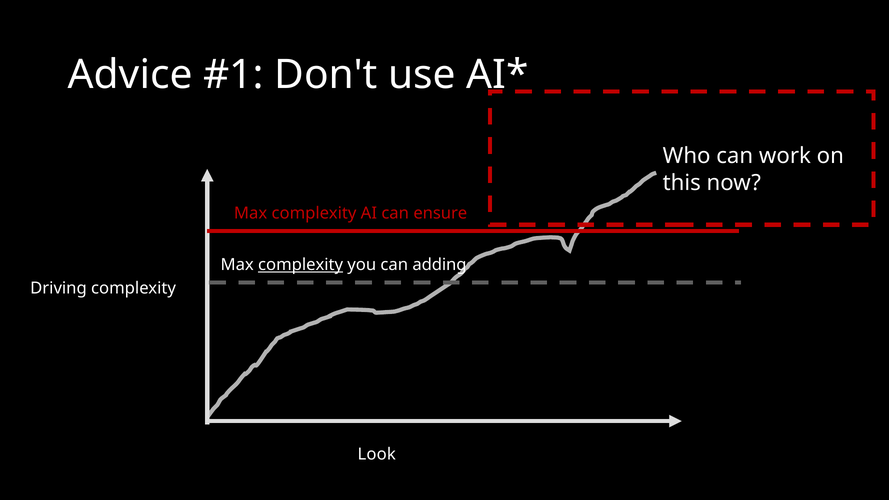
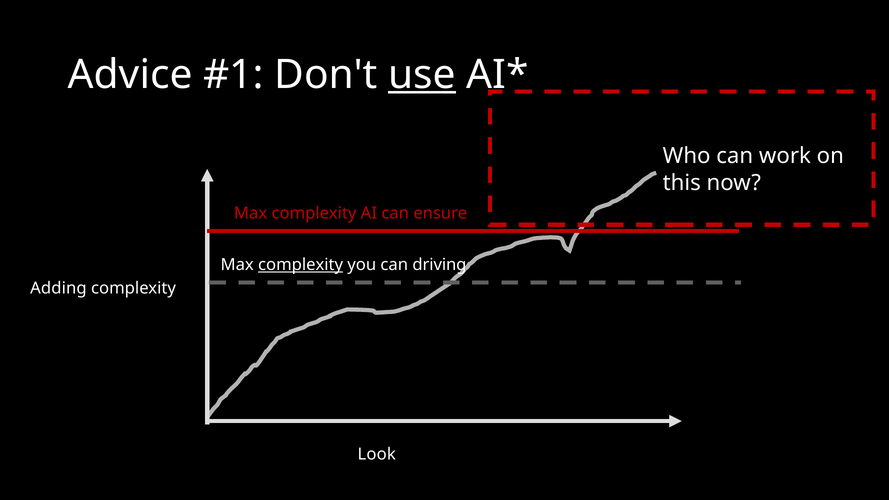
use underline: none -> present
adding: adding -> driving
Driving: Driving -> Adding
